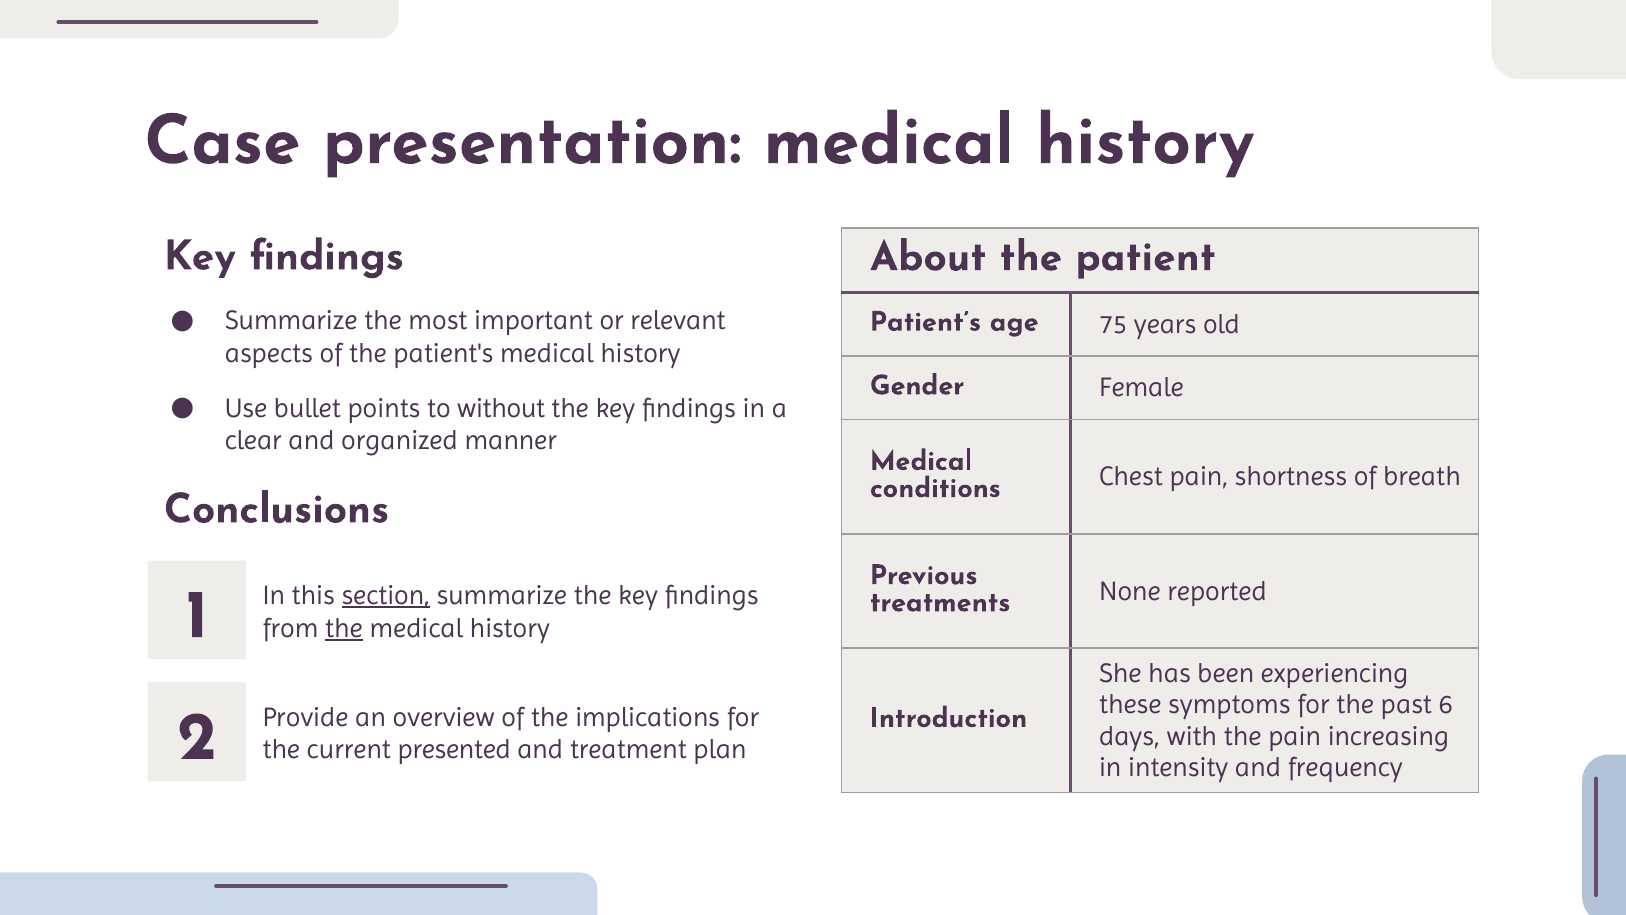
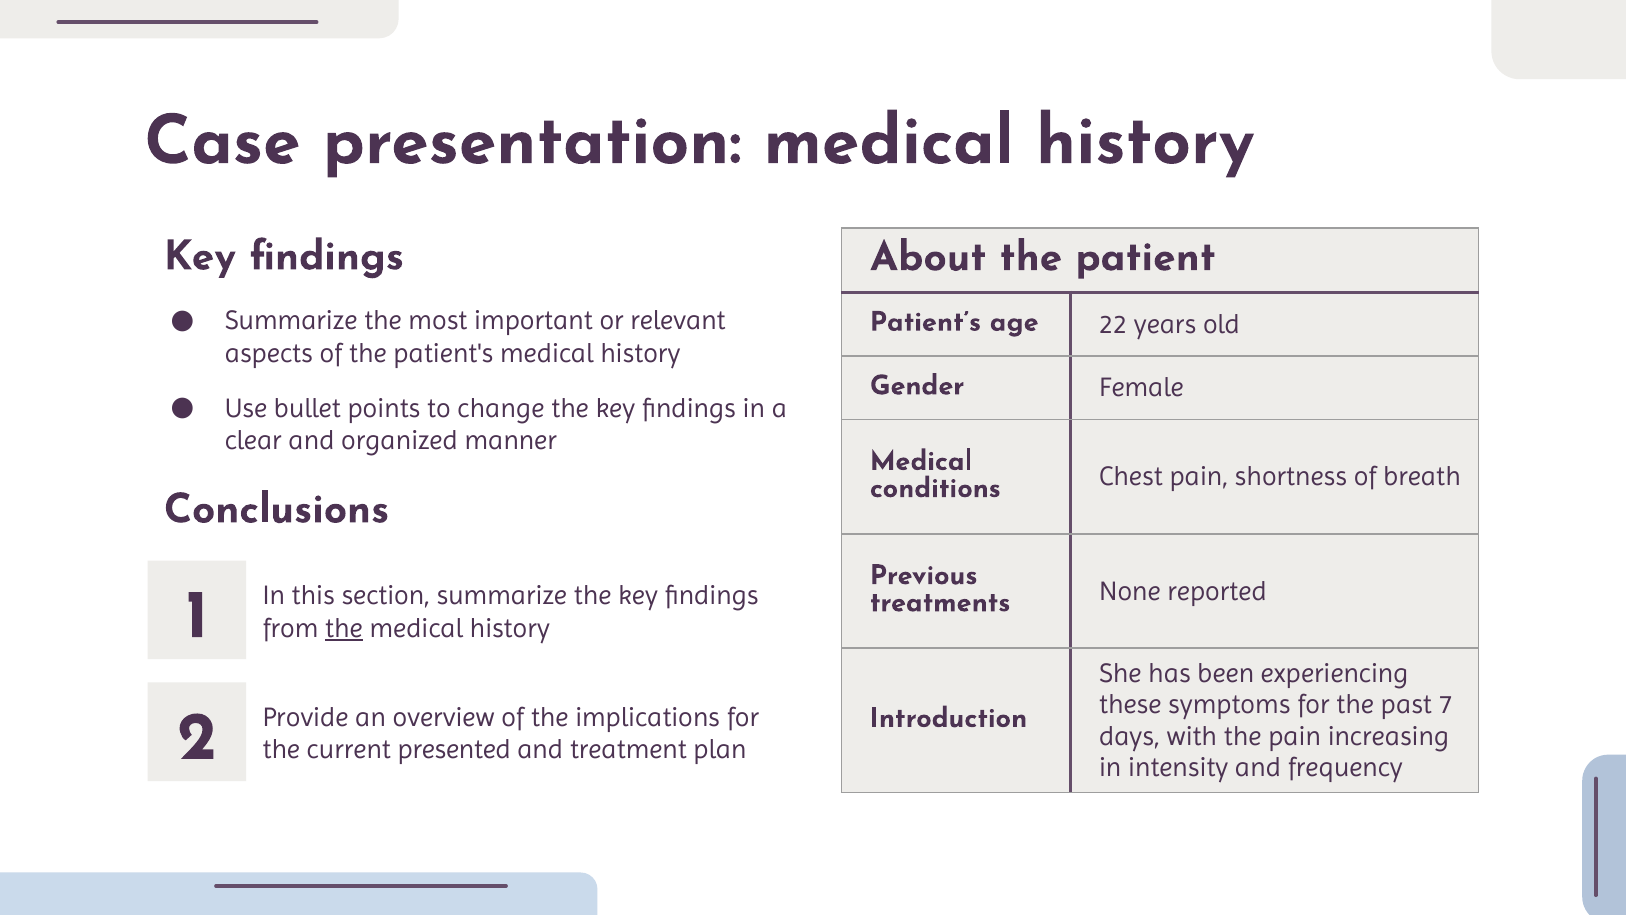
75: 75 -> 22
without: without -> change
section underline: present -> none
6: 6 -> 7
